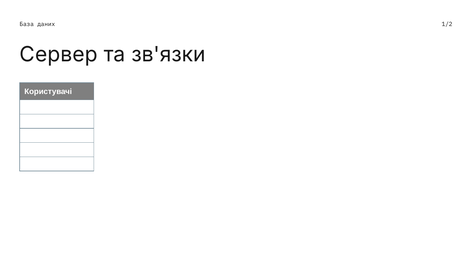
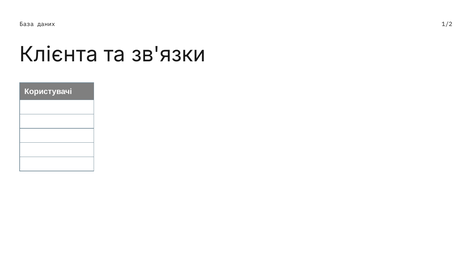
Сервер: Сервер -> Клієнта
